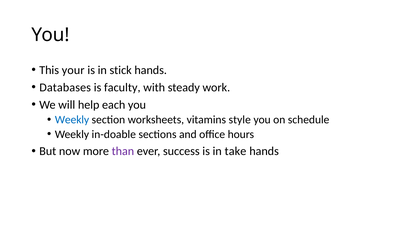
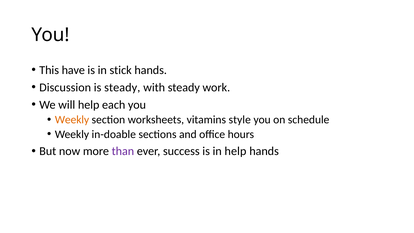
your: your -> have
Databases: Databases -> Discussion
is faculty: faculty -> steady
Weekly at (72, 120) colour: blue -> orange
in take: take -> help
